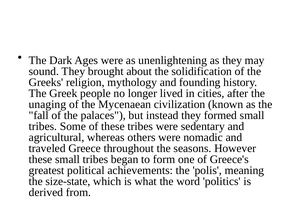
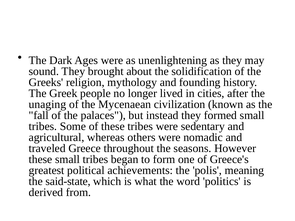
size-state: size-state -> said-state
